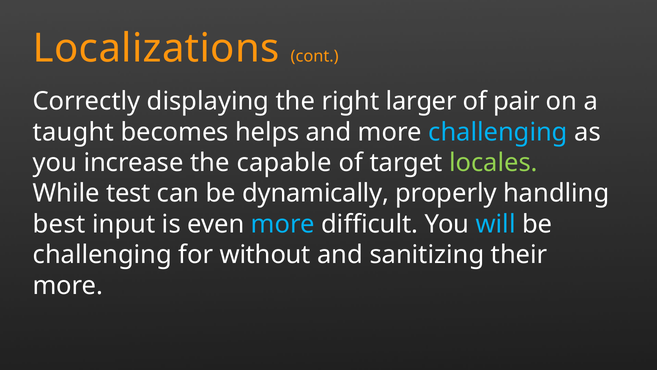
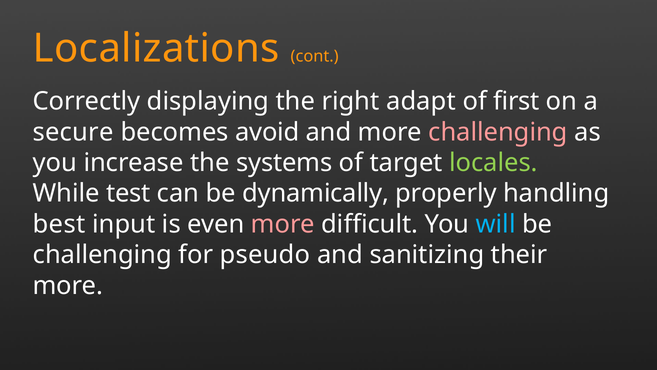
larger: larger -> adapt
pair: pair -> first
taught: taught -> secure
helps: helps -> avoid
challenging at (498, 132) colour: light blue -> pink
capable: capable -> systems
more at (283, 224) colour: light blue -> pink
without: without -> pseudo
